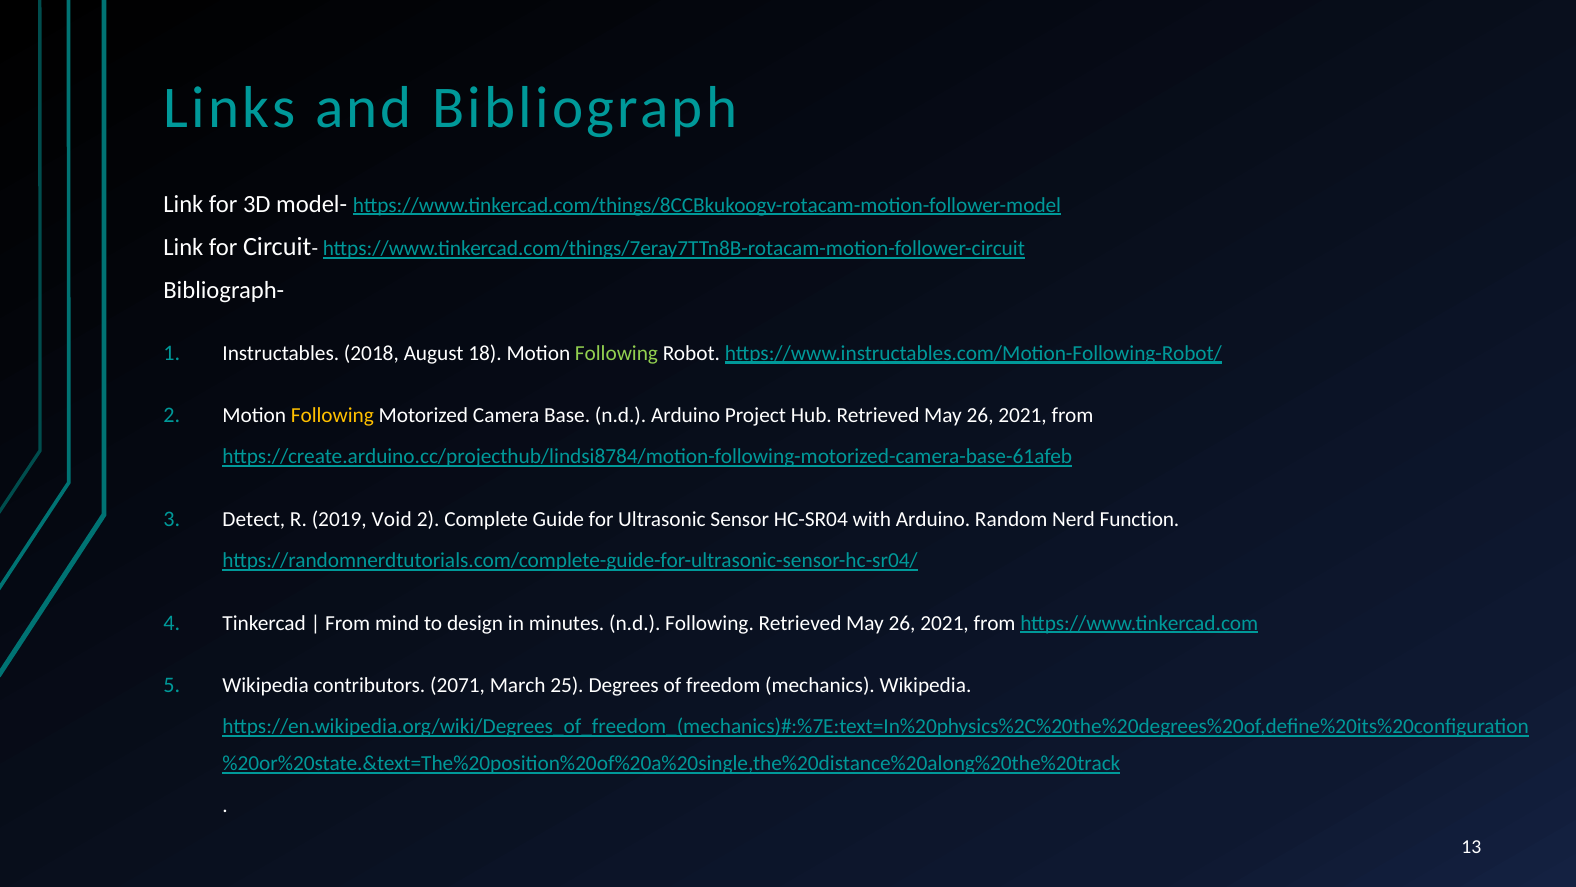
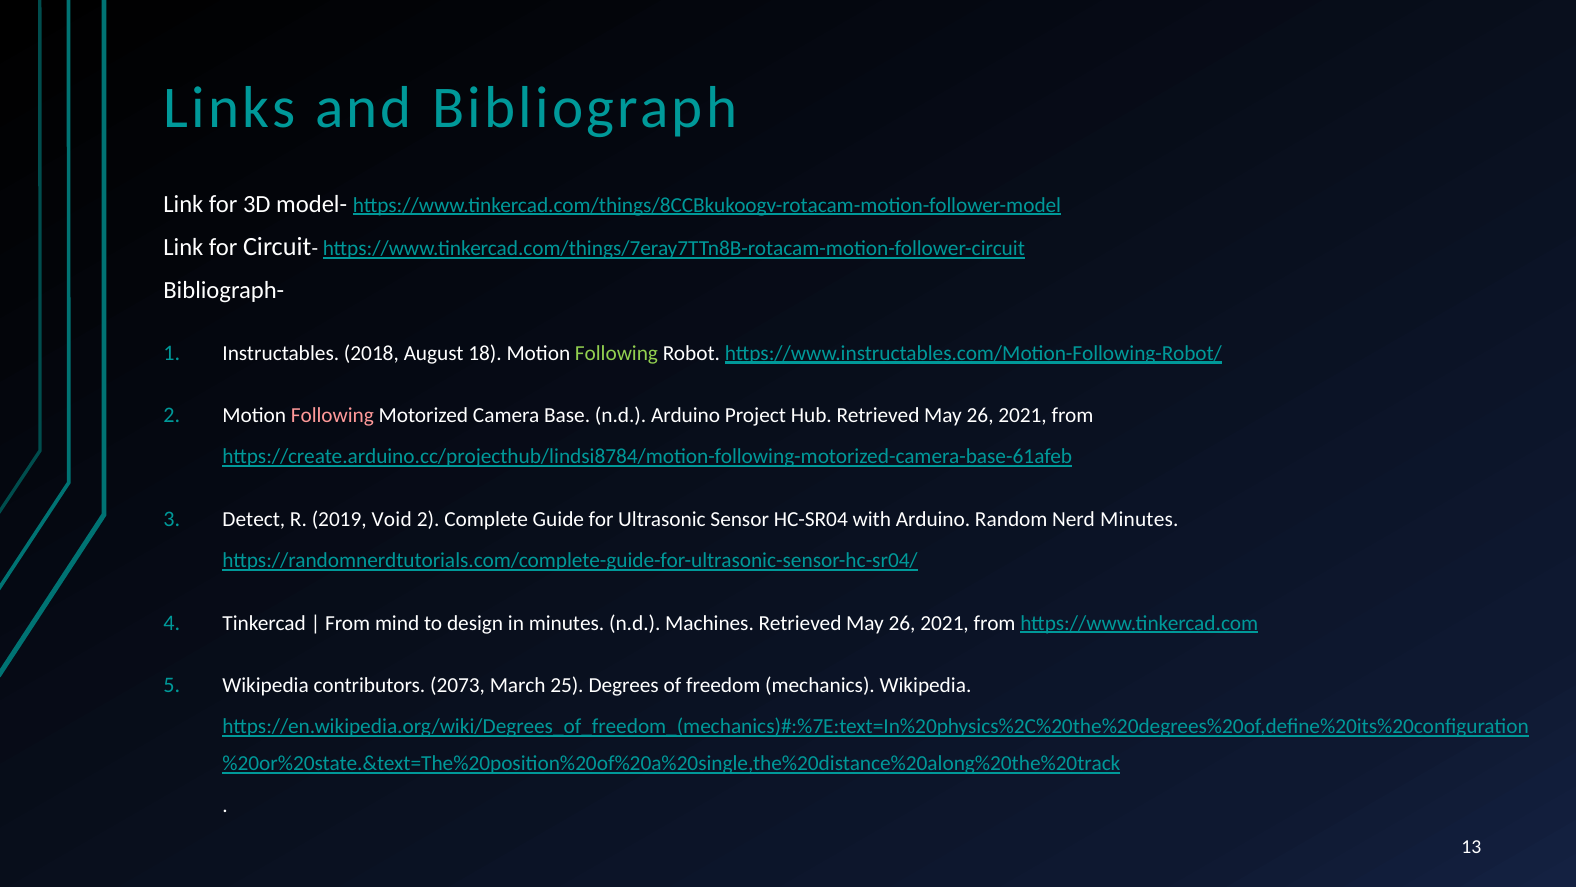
Following at (332, 416) colour: yellow -> pink
Nerd Function: Function -> Minutes
n.d Following: Following -> Machines
2071: 2071 -> 2073
